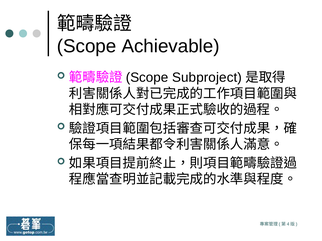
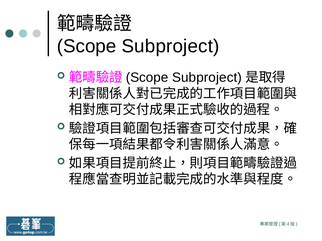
Achievable at (171, 46): Achievable -> Subproject
